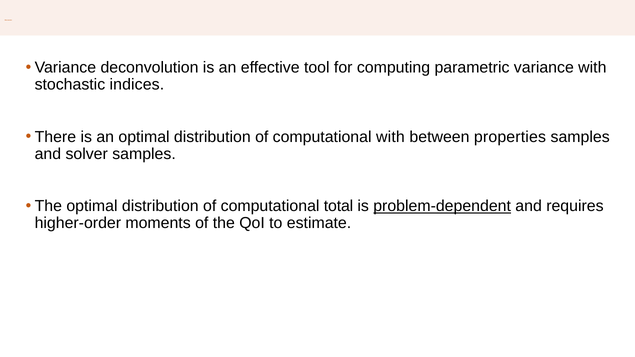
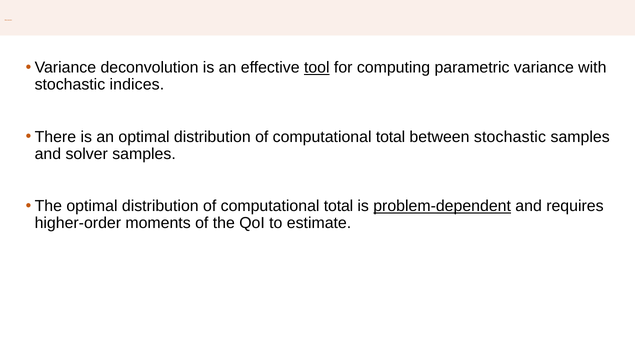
tool underline: none -> present
with at (390, 137): with -> total
between properties: properties -> stochastic
